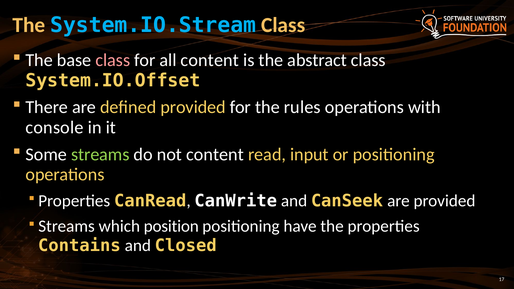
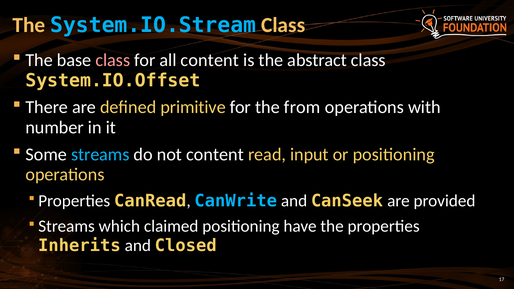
defined provided: provided -> primitive
rules: rules -> from
console: console -> number
streams at (100, 154) colour: light green -> light blue
CanWrite colour: white -> light blue
position: position -> claimed
Contains: Contains -> Inherits
